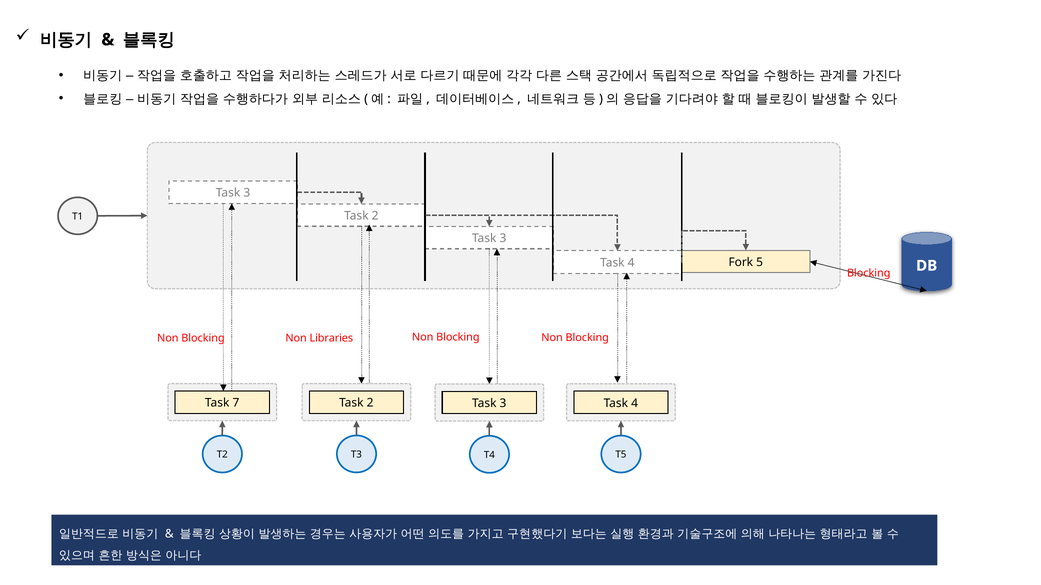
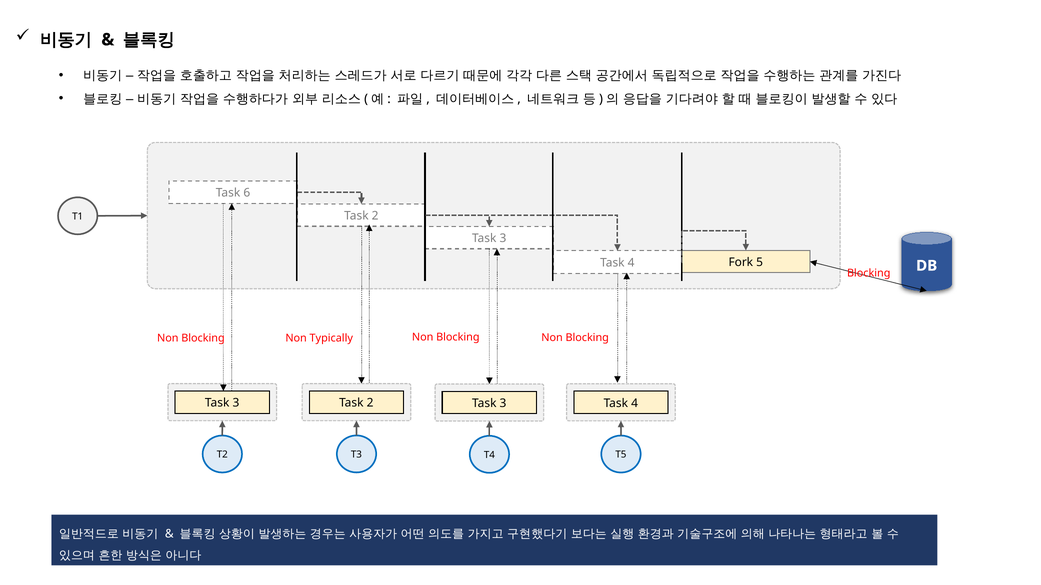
3 at (247, 193): 3 -> 6
Libraries: Libraries -> Typically
7 at (236, 403): 7 -> 3
